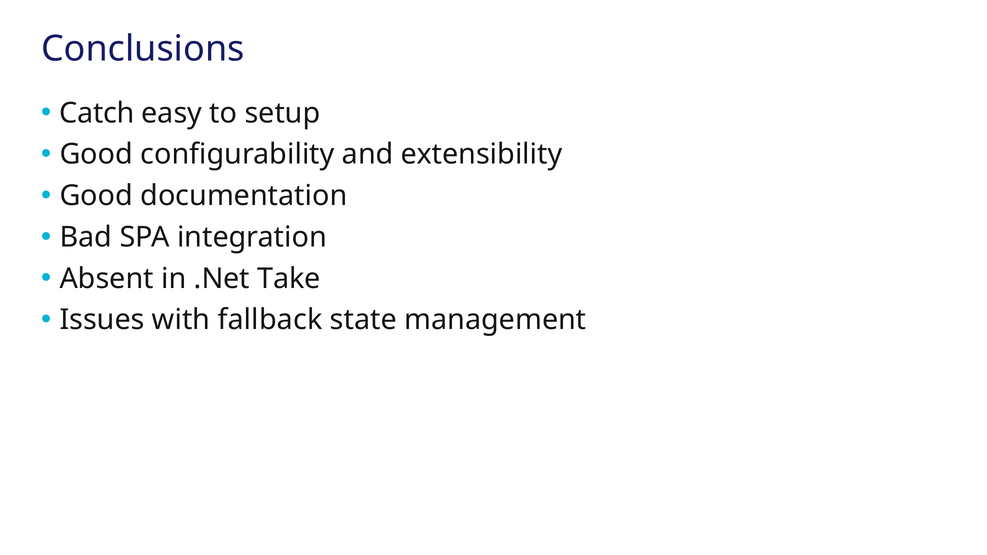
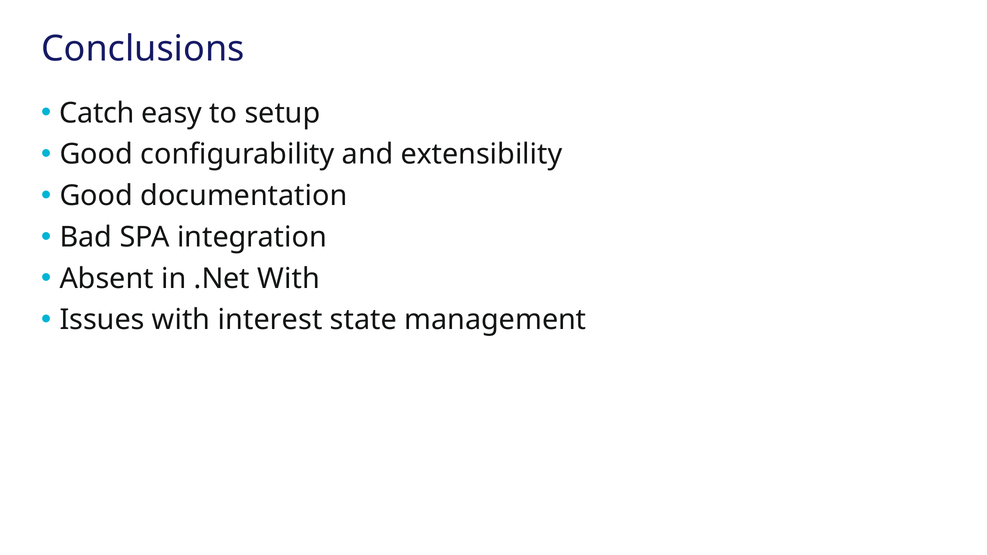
.Net Take: Take -> With
fallback: fallback -> interest
